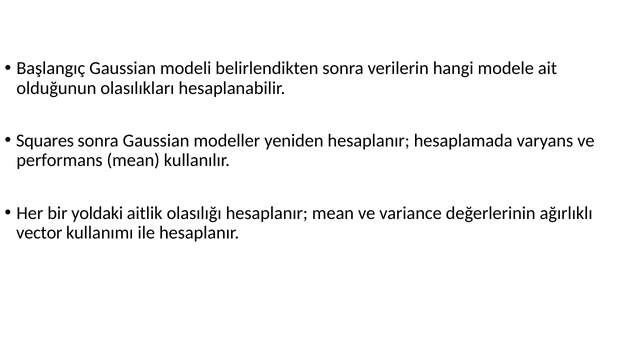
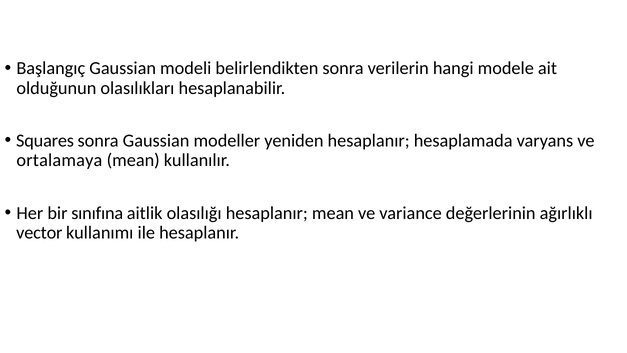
performans: performans -> ortalamaya
yoldaki: yoldaki -> sınıfına
